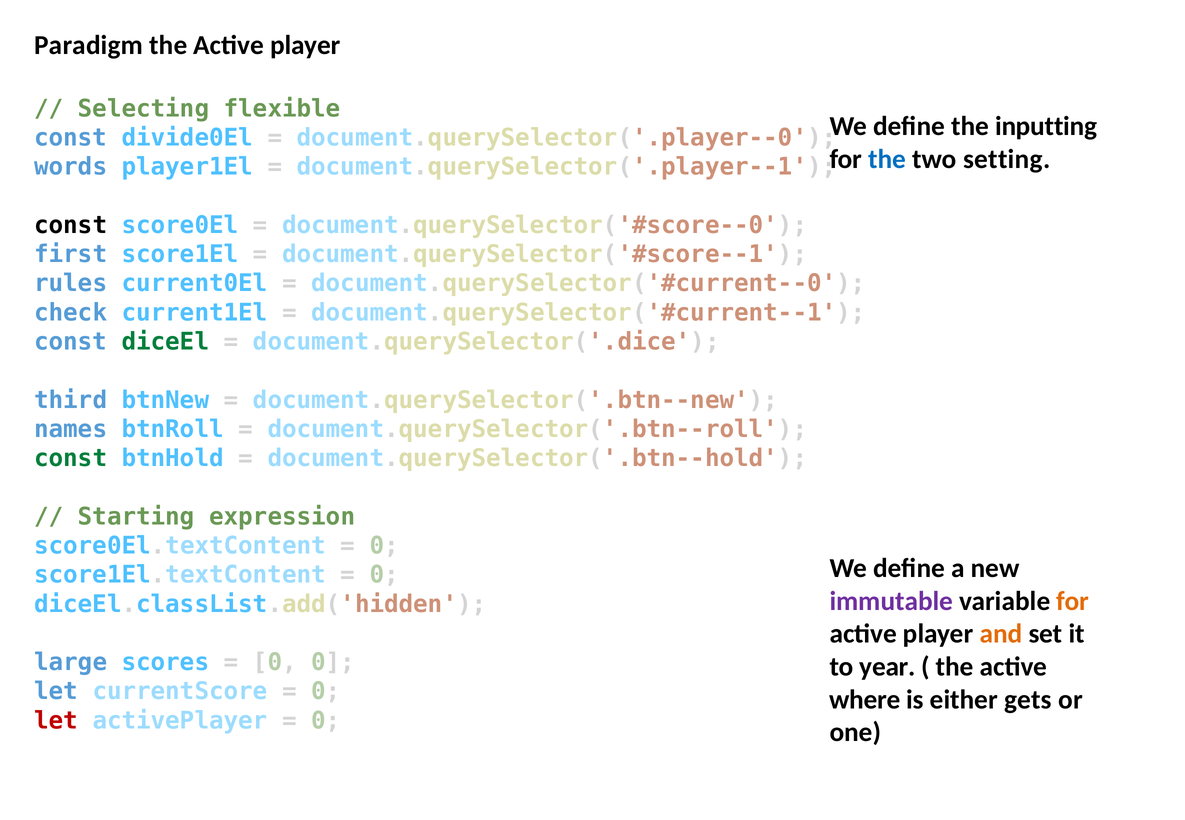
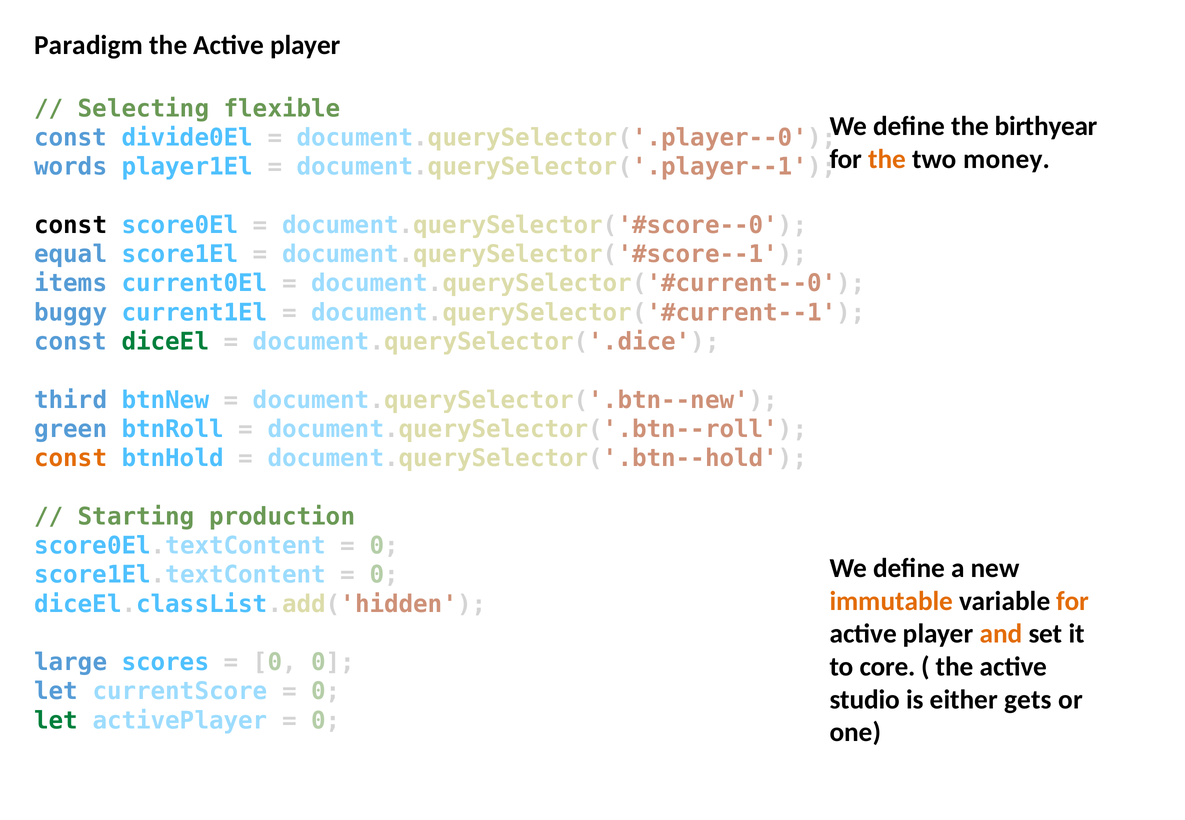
inputting: inputting -> birthyear
the at (887, 159) colour: blue -> orange
setting: setting -> money
first: first -> equal
rules: rules -> items
check: check -> buggy
names: names -> green
const at (71, 459) colour: green -> orange
expression: expression -> production
immutable colour: purple -> orange
year: year -> core
where: where -> studio
let at (56, 721) colour: red -> green
